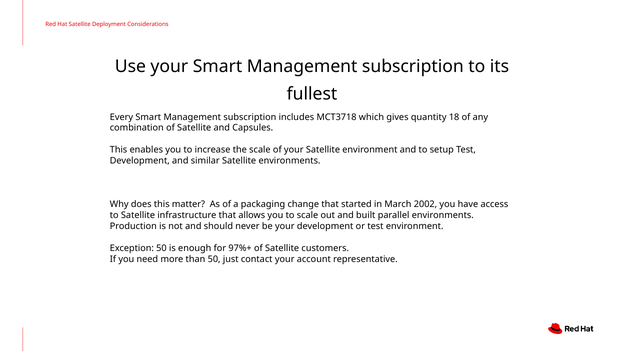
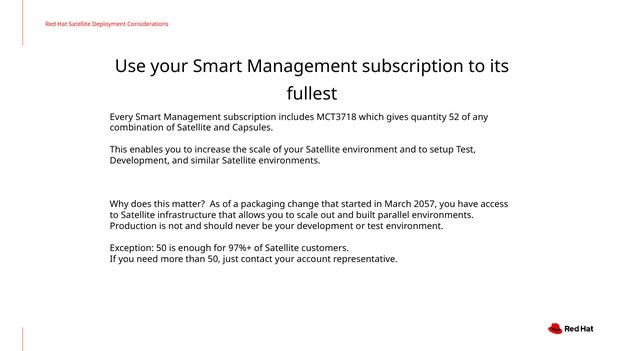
18: 18 -> 52
2002: 2002 -> 2057
